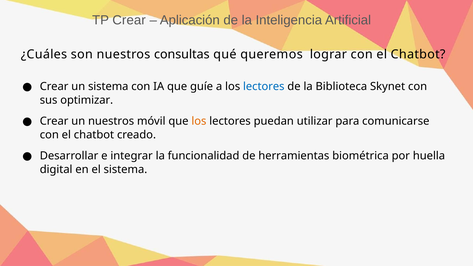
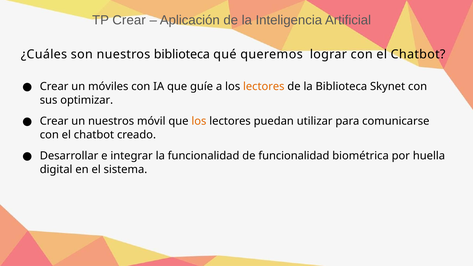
nuestros consultas: consultas -> biblioteca
un sistema: sistema -> móviles
lectores at (264, 87) colour: blue -> orange
de herramientas: herramientas -> funcionalidad
